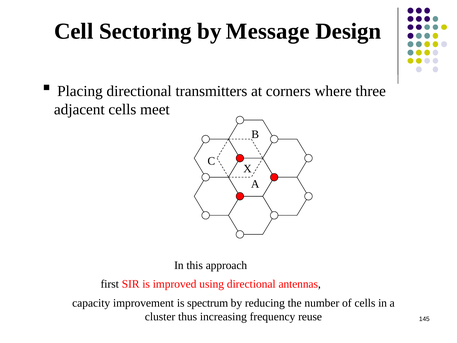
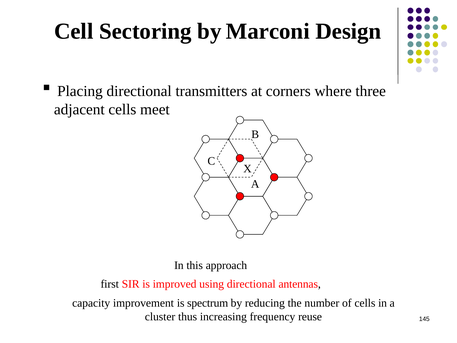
Message: Message -> Marconi
